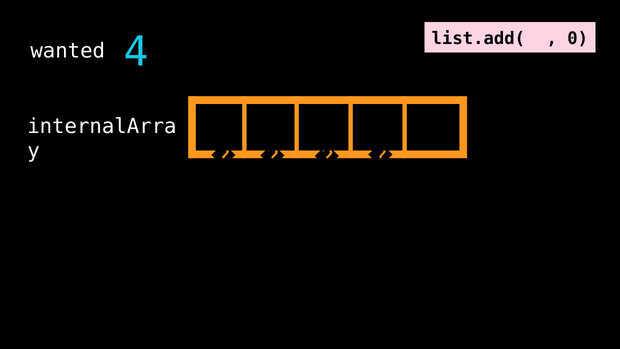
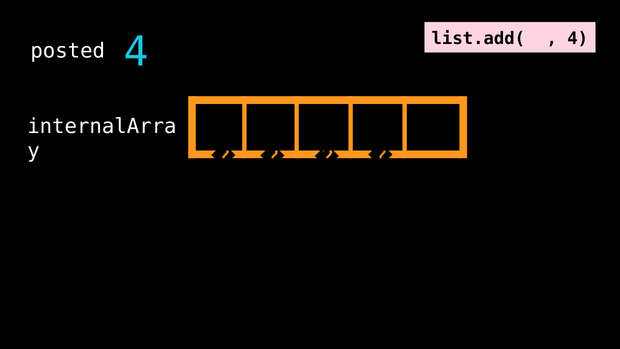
wanted: wanted -> posted
list.add(🌽 0: 0 -> 4
